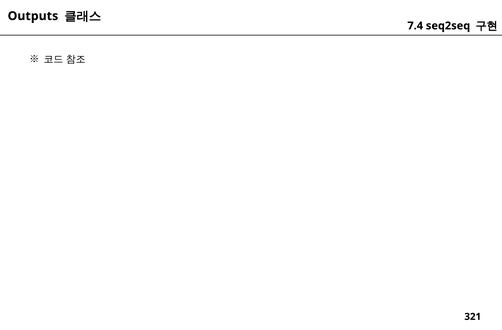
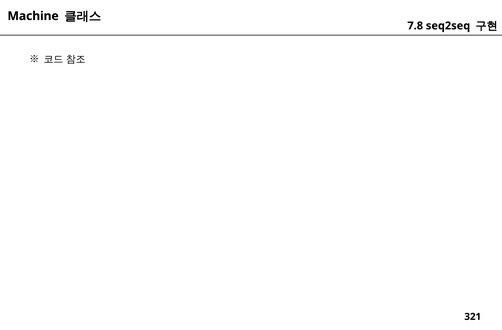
Outputs: Outputs -> Machine
7.4: 7.4 -> 7.8
